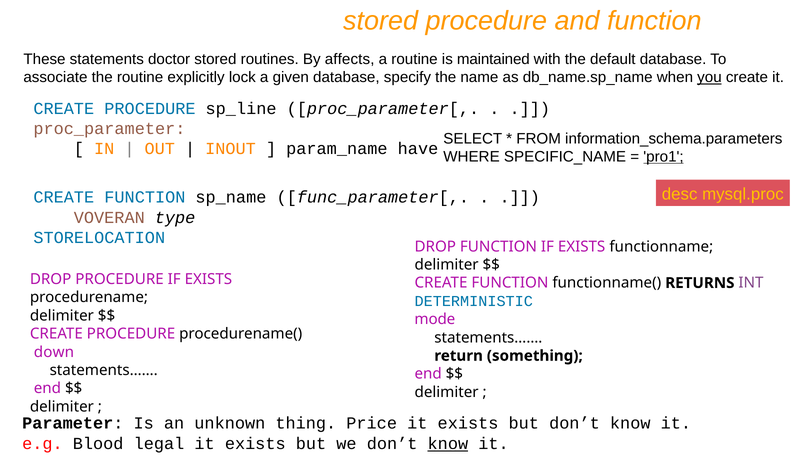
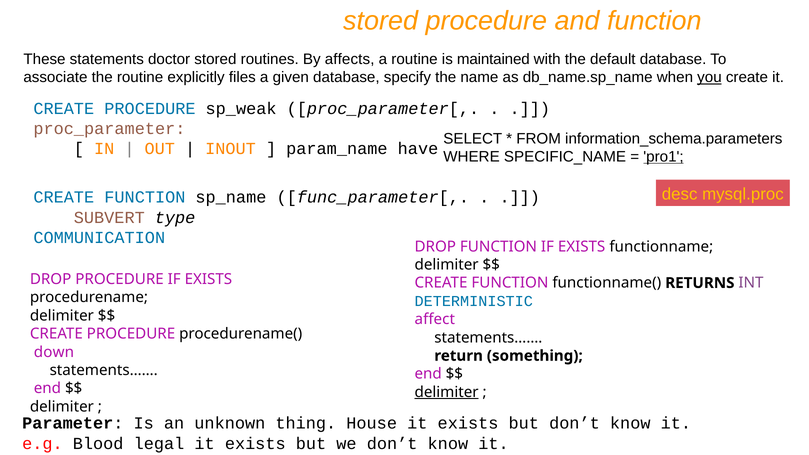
lock: lock -> files
sp_line: sp_line -> sp_weak
VOVERAN: VOVERAN -> SUBVERT
STORELOCATION: STORELOCATION -> COMMUNICATION
mode: mode -> affect
delimiter at (447, 392) underline: none -> present
Price: Price -> House
know at (448, 444) underline: present -> none
